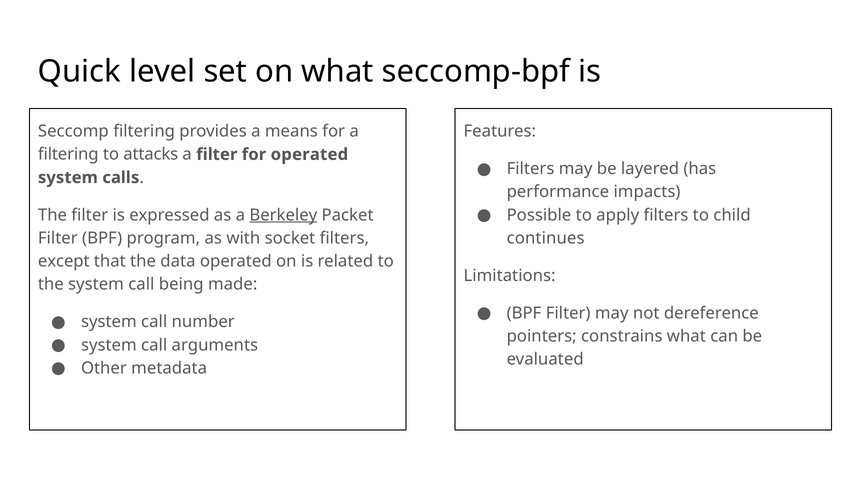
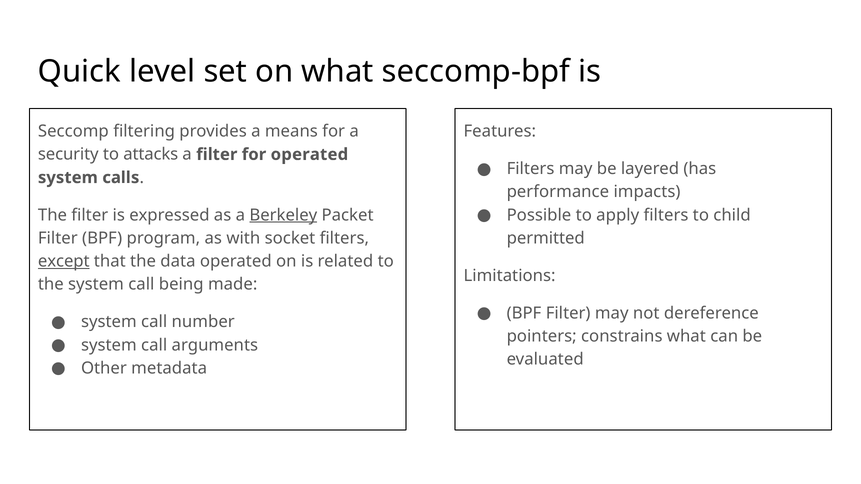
filtering at (68, 155): filtering -> security
continues: continues -> permitted
except underline: none -> present
